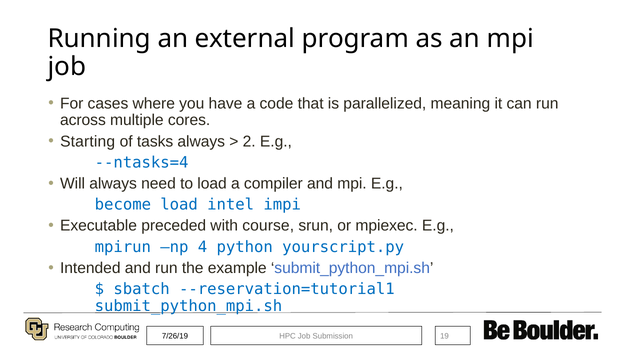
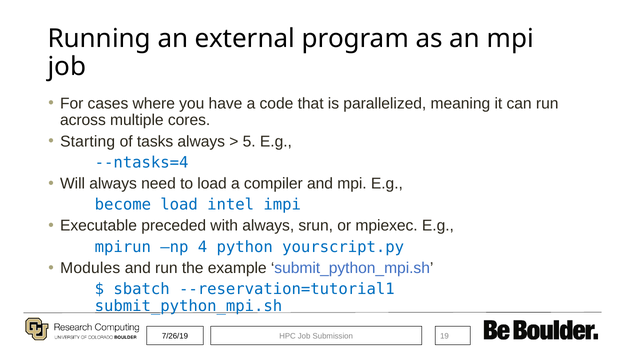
2: 2 -> 5
with course: course -> always
Intended: Intended -> Modules
